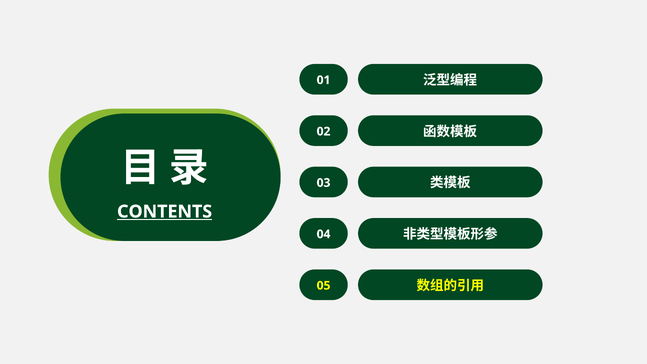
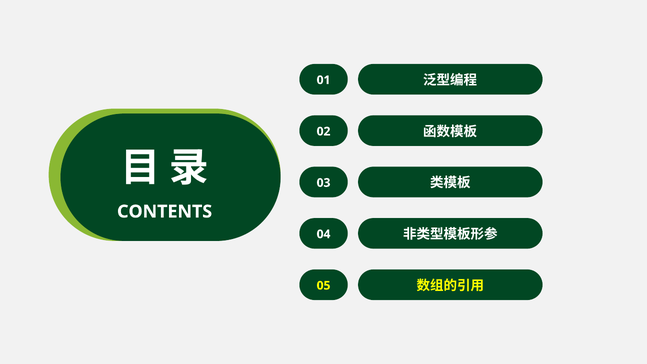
CONTENTS underline: present -> none
